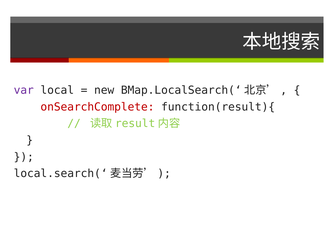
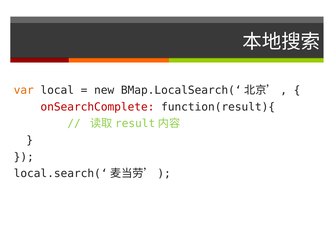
var colour: purple -> orange
